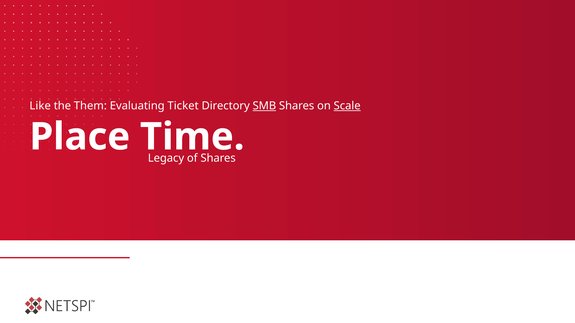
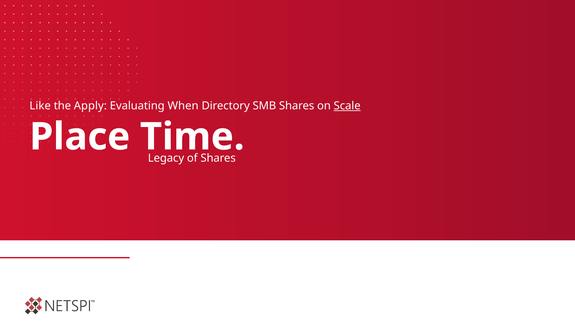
Them: Them -> Apply
Ticket: Ticket -> When
SMB underline: present -> none
